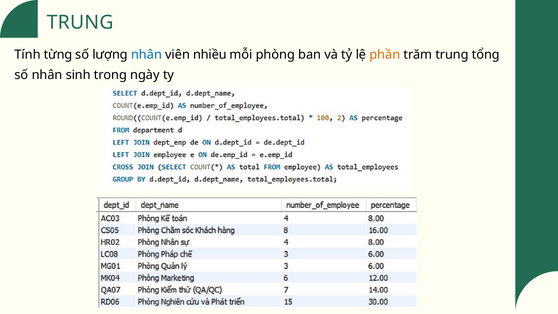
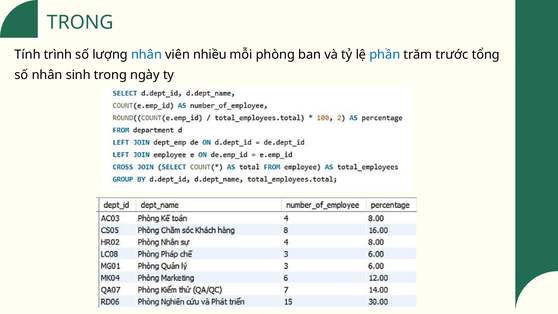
TRUNG at (80, 22): TRUNG -> TRONG
từng: từng -> trình
phần colour: orange -> blue
trăm trung: trung -> trước
